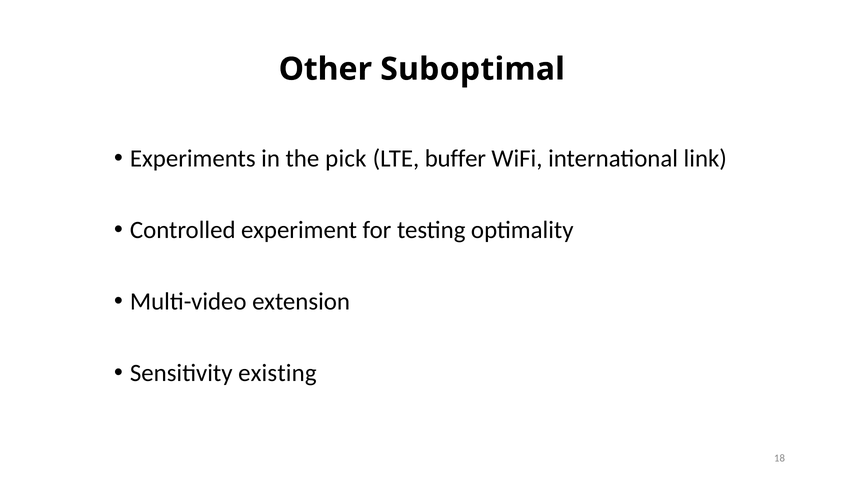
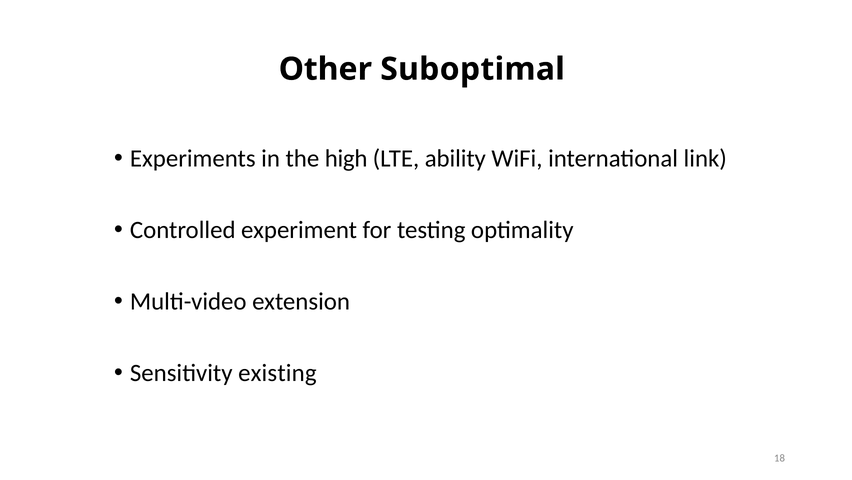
pick: pick -> high
buffer: buffer -> ability
